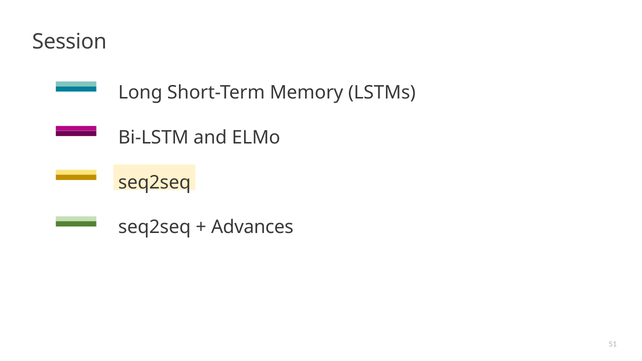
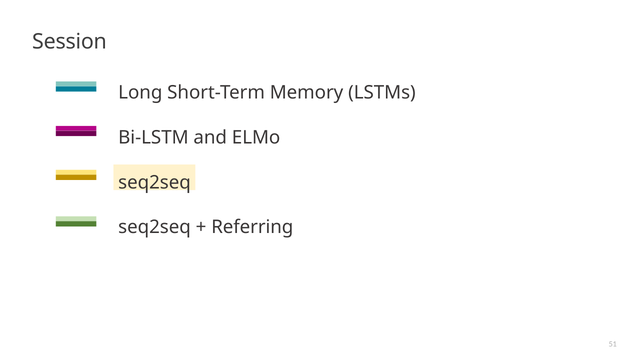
Advances: Advances -> Referring
